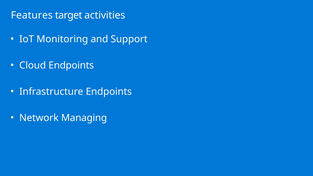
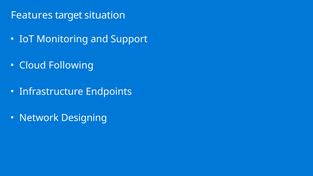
activities: activities -> situation
Cloud Endpoints: Endpoints -> Following
Managing: Managing -> Designing
